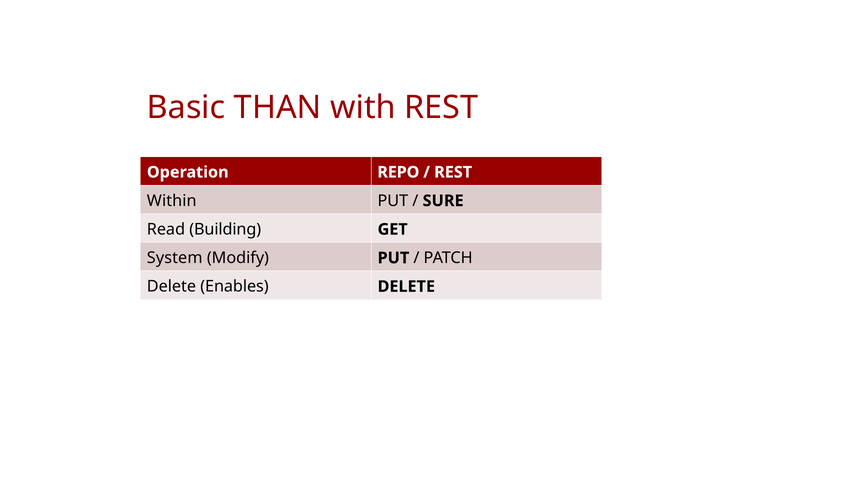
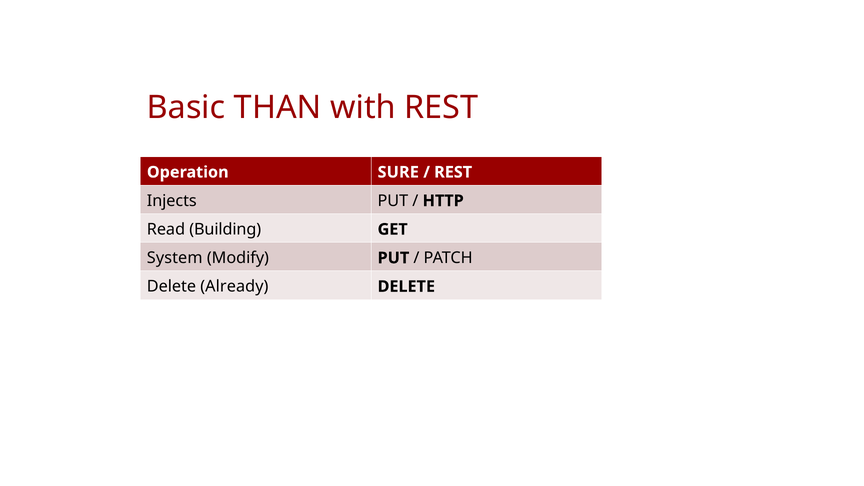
REPO: REPO -> SURE
Within: Within -> Injects
SURE: SURE -> HTTP
Enables: Enables -> Already
